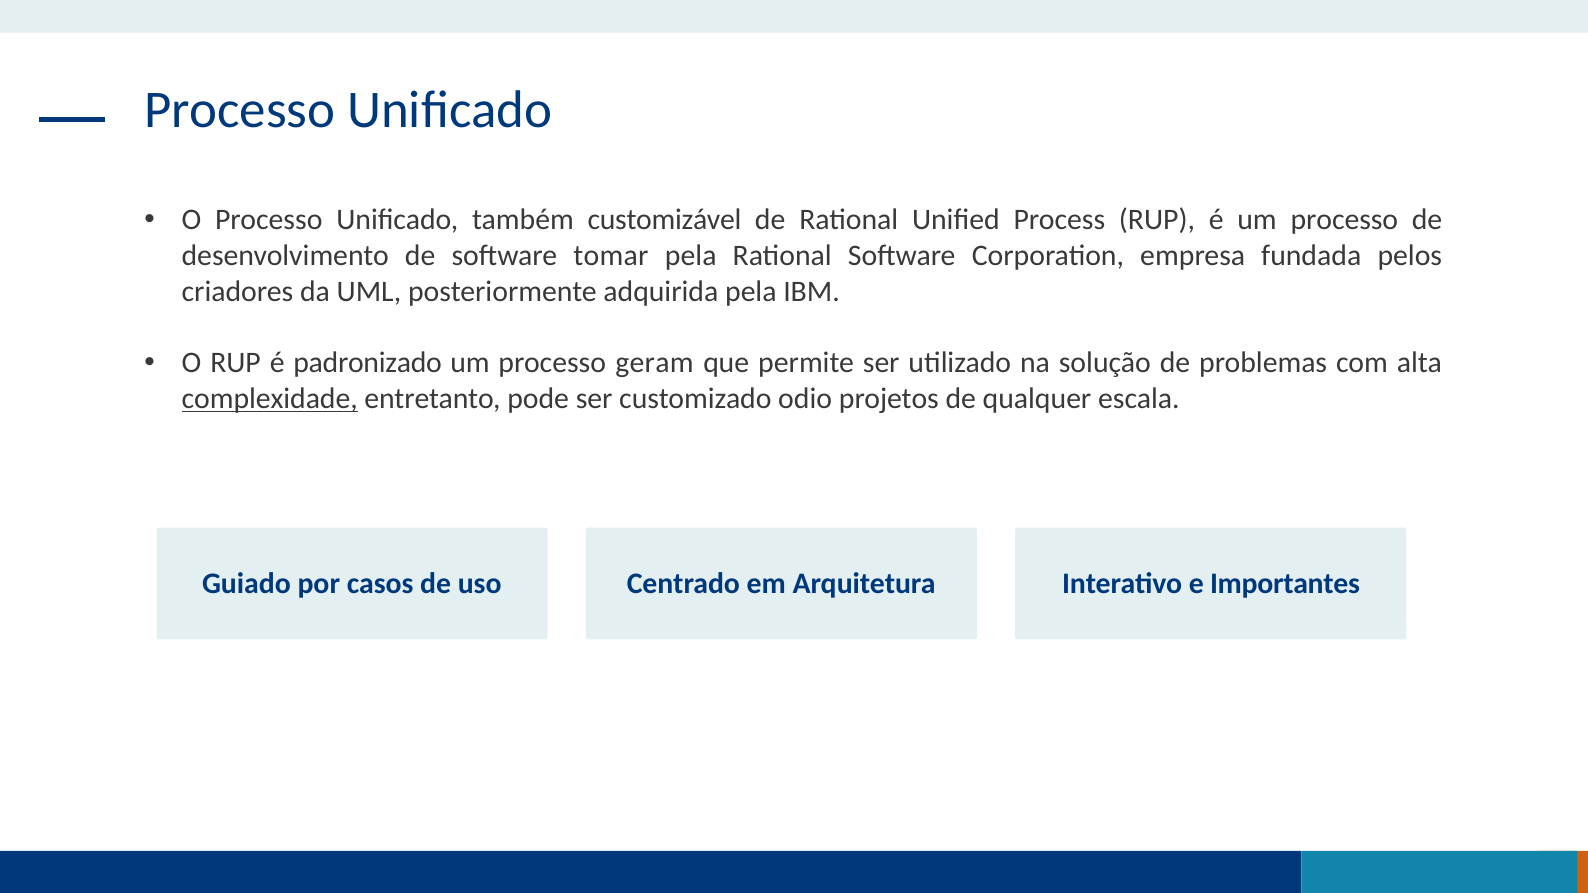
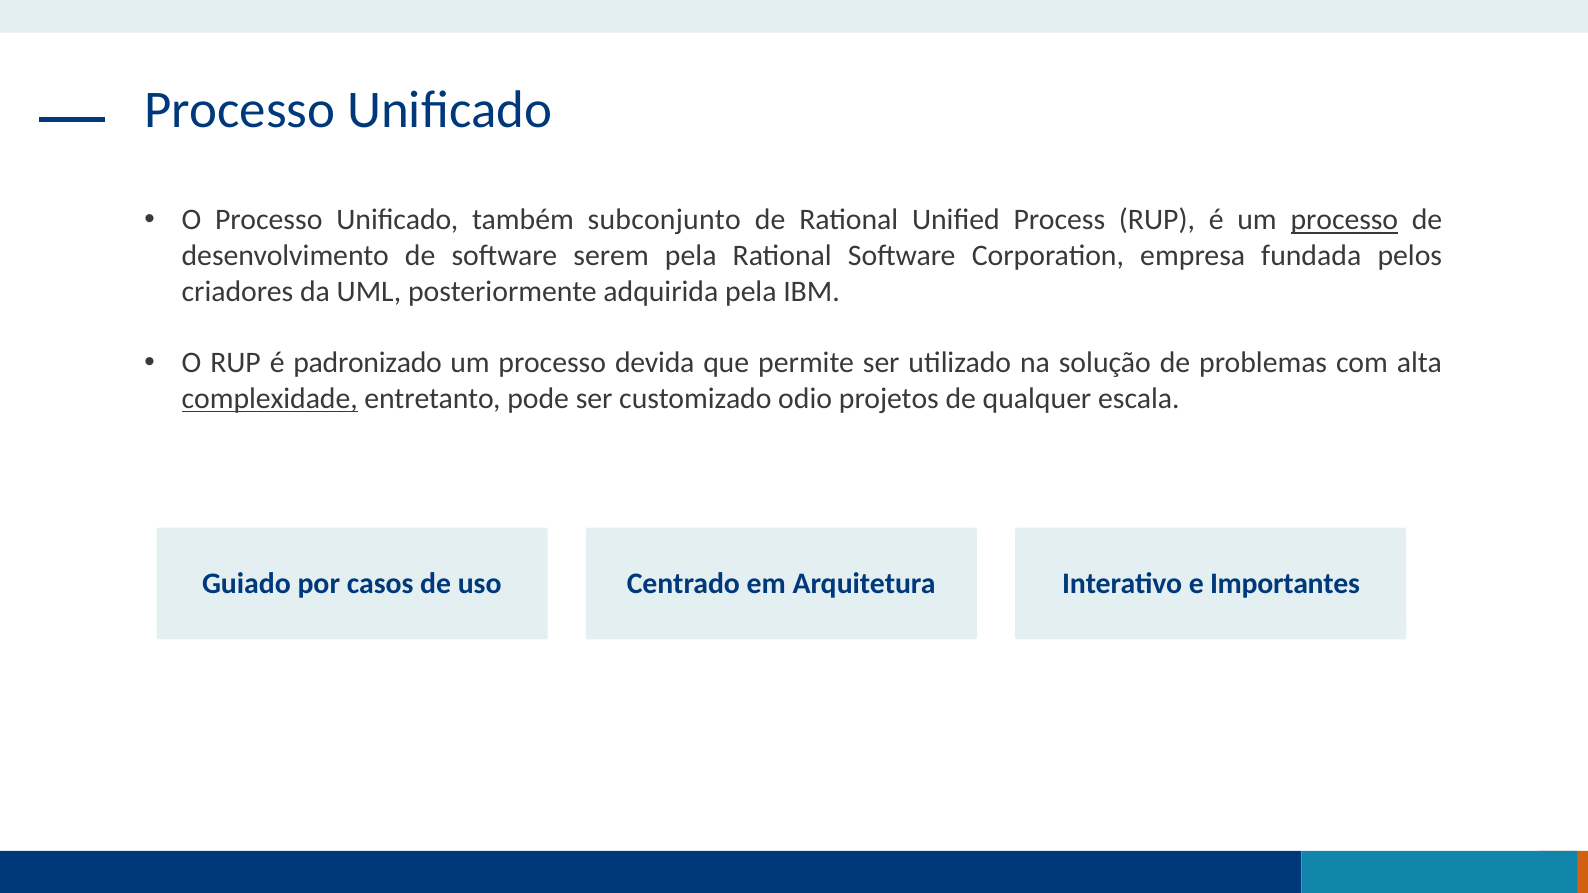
customizável: customizável -> subconjunto
processo at (1344, 220) underline: none -> present
tomar: tomar -> serem
geram: geram -> devida
